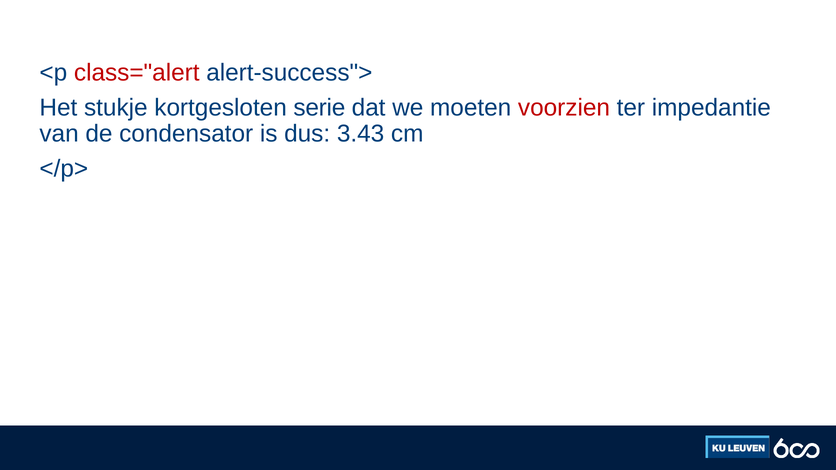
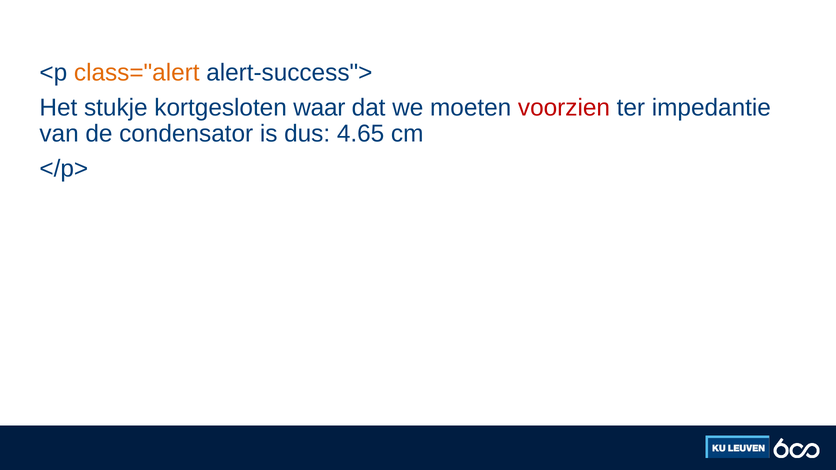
class="alert colour: red -> orange
serie: serie -> waar
3.43: 3.43 -> 4.65
